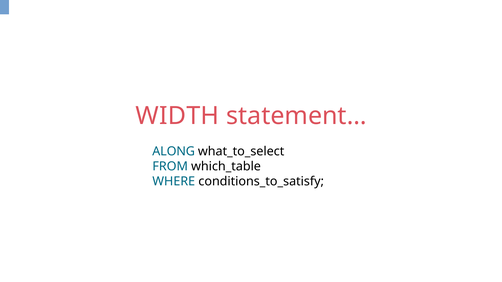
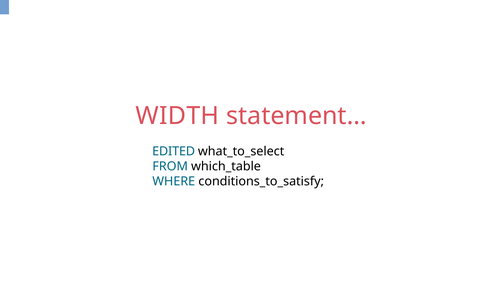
ALONG: ALONG -> EDITED
